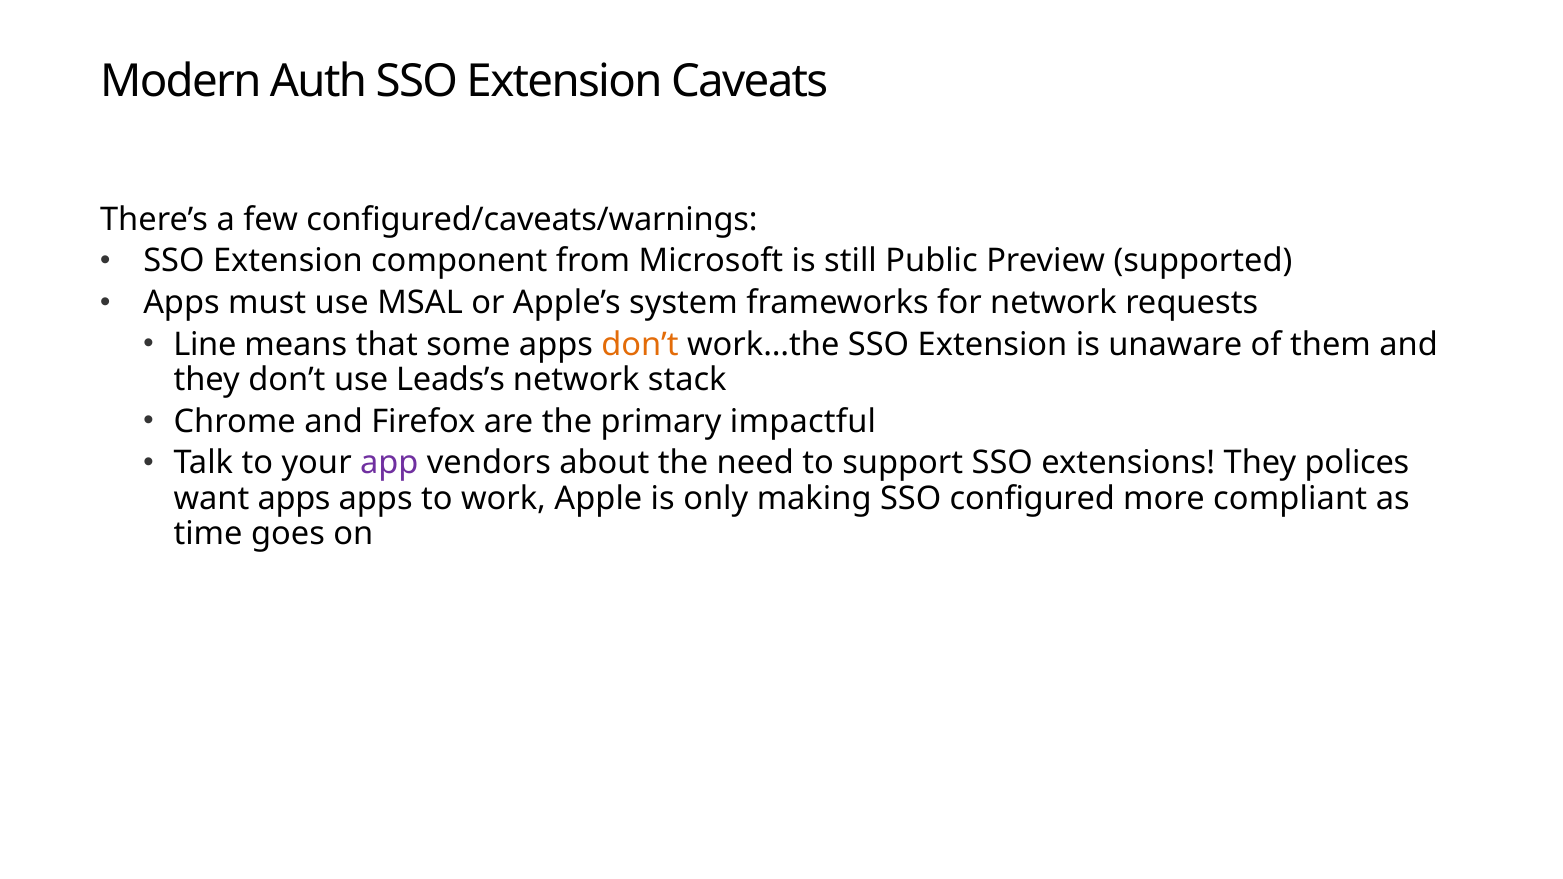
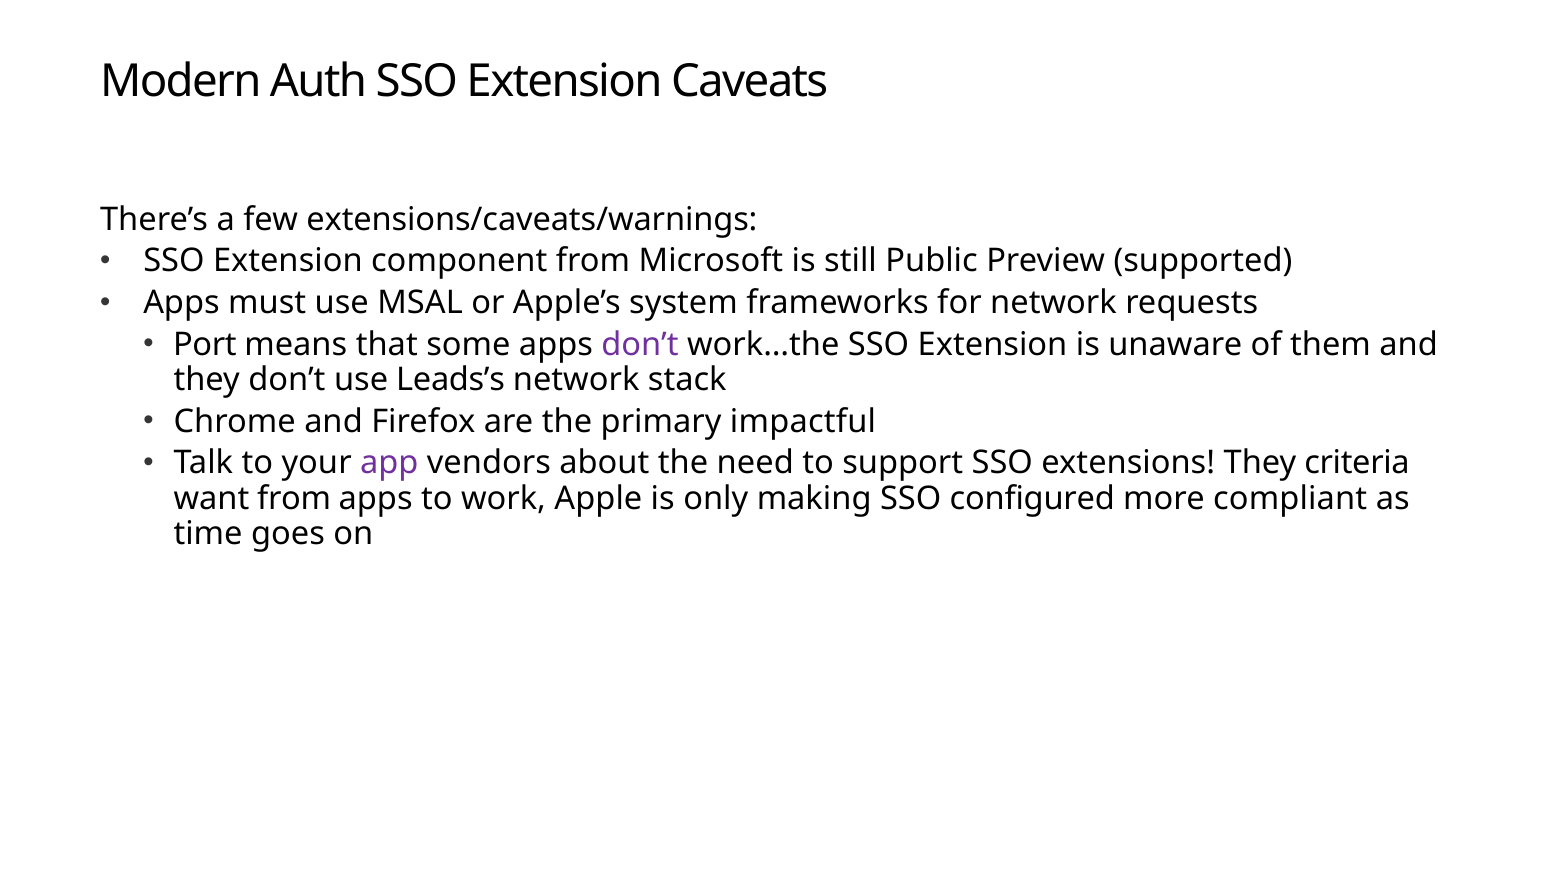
configured/caveats/warnings: configured/caveats/warnings -> extensions/caveats/warnings
Line: Line -> Port
don’t at (640, 345) colour: orange -> purple
polices: polices -> criteria
want apps: apps -> from
